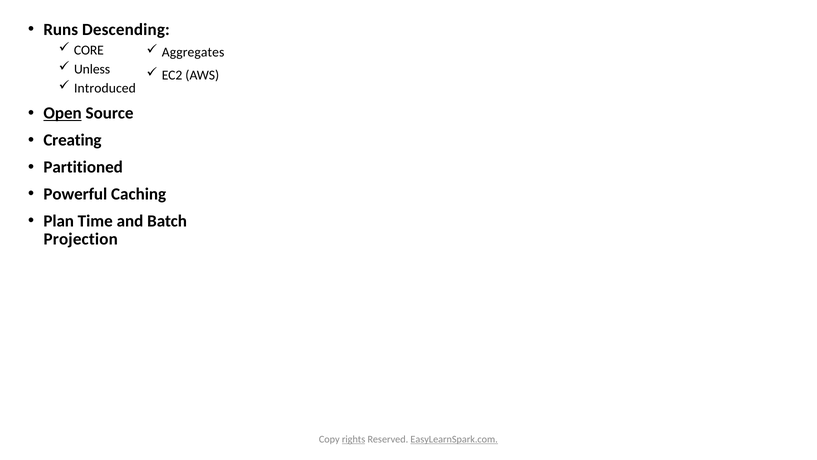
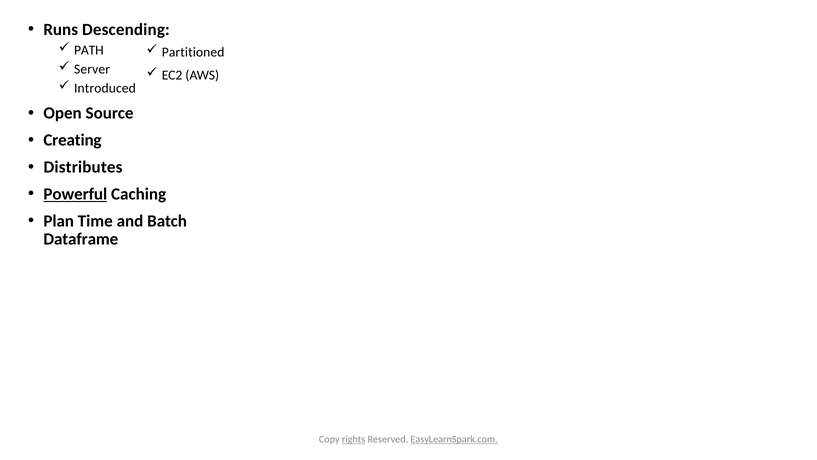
CORE: CORE -> PATH
Aggregates: Aggregates -> Partitioned
Unless: Unless -> Server
Open underline: present -> none
Partitioned: Partitioned -> Distributes
Powerful underline: none -> present
Projection: Projection -> Dataframe
